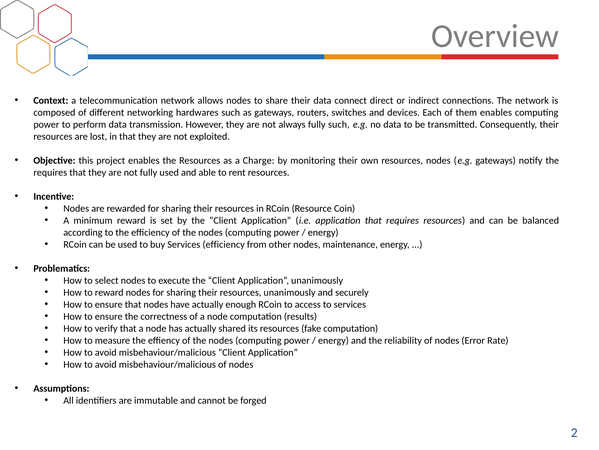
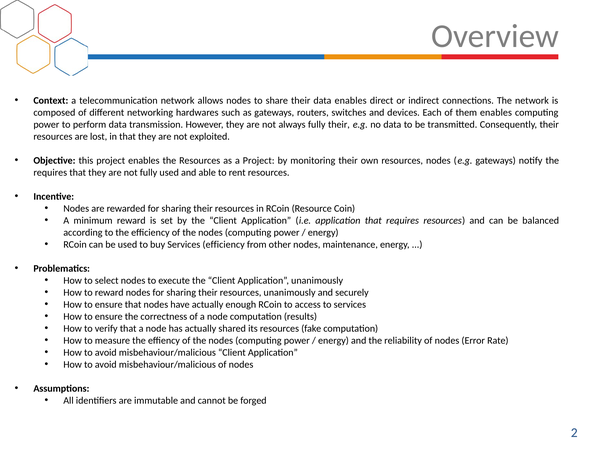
data connect: connect -> enables
fully such: such -> their
a Charge: Charge -> Project
